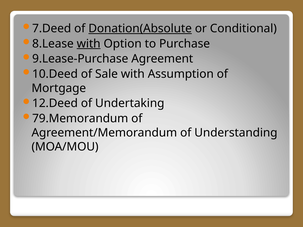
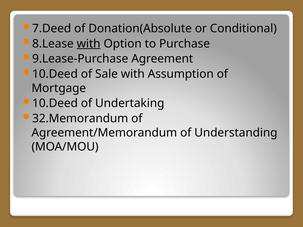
Donation(Absolute underline: present -> none
12.Deed at (55, 103): 12.Deed -> 10.Deed
79.Memorandum: 79.Memorandum -> 32.Memorandum
